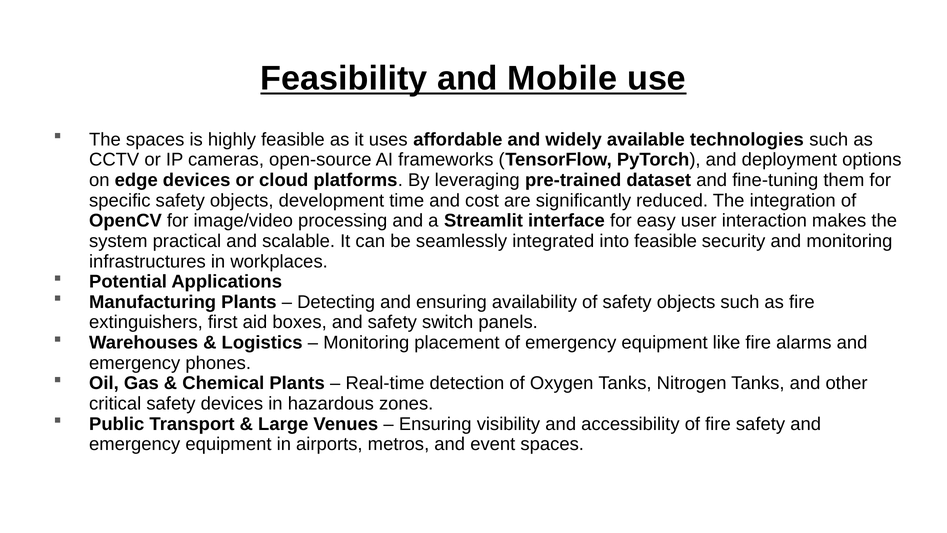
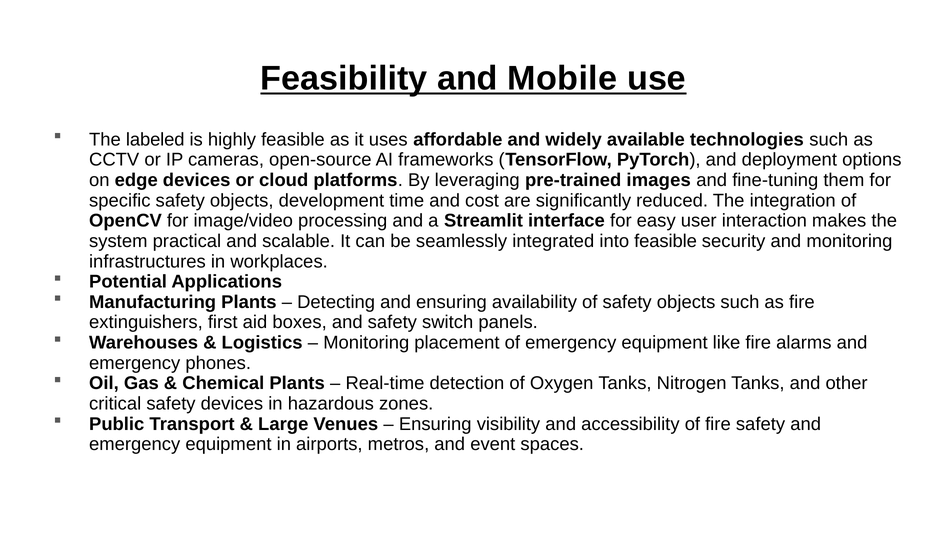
The spaces: spaces -> labeled
dataset: dataset -> images
